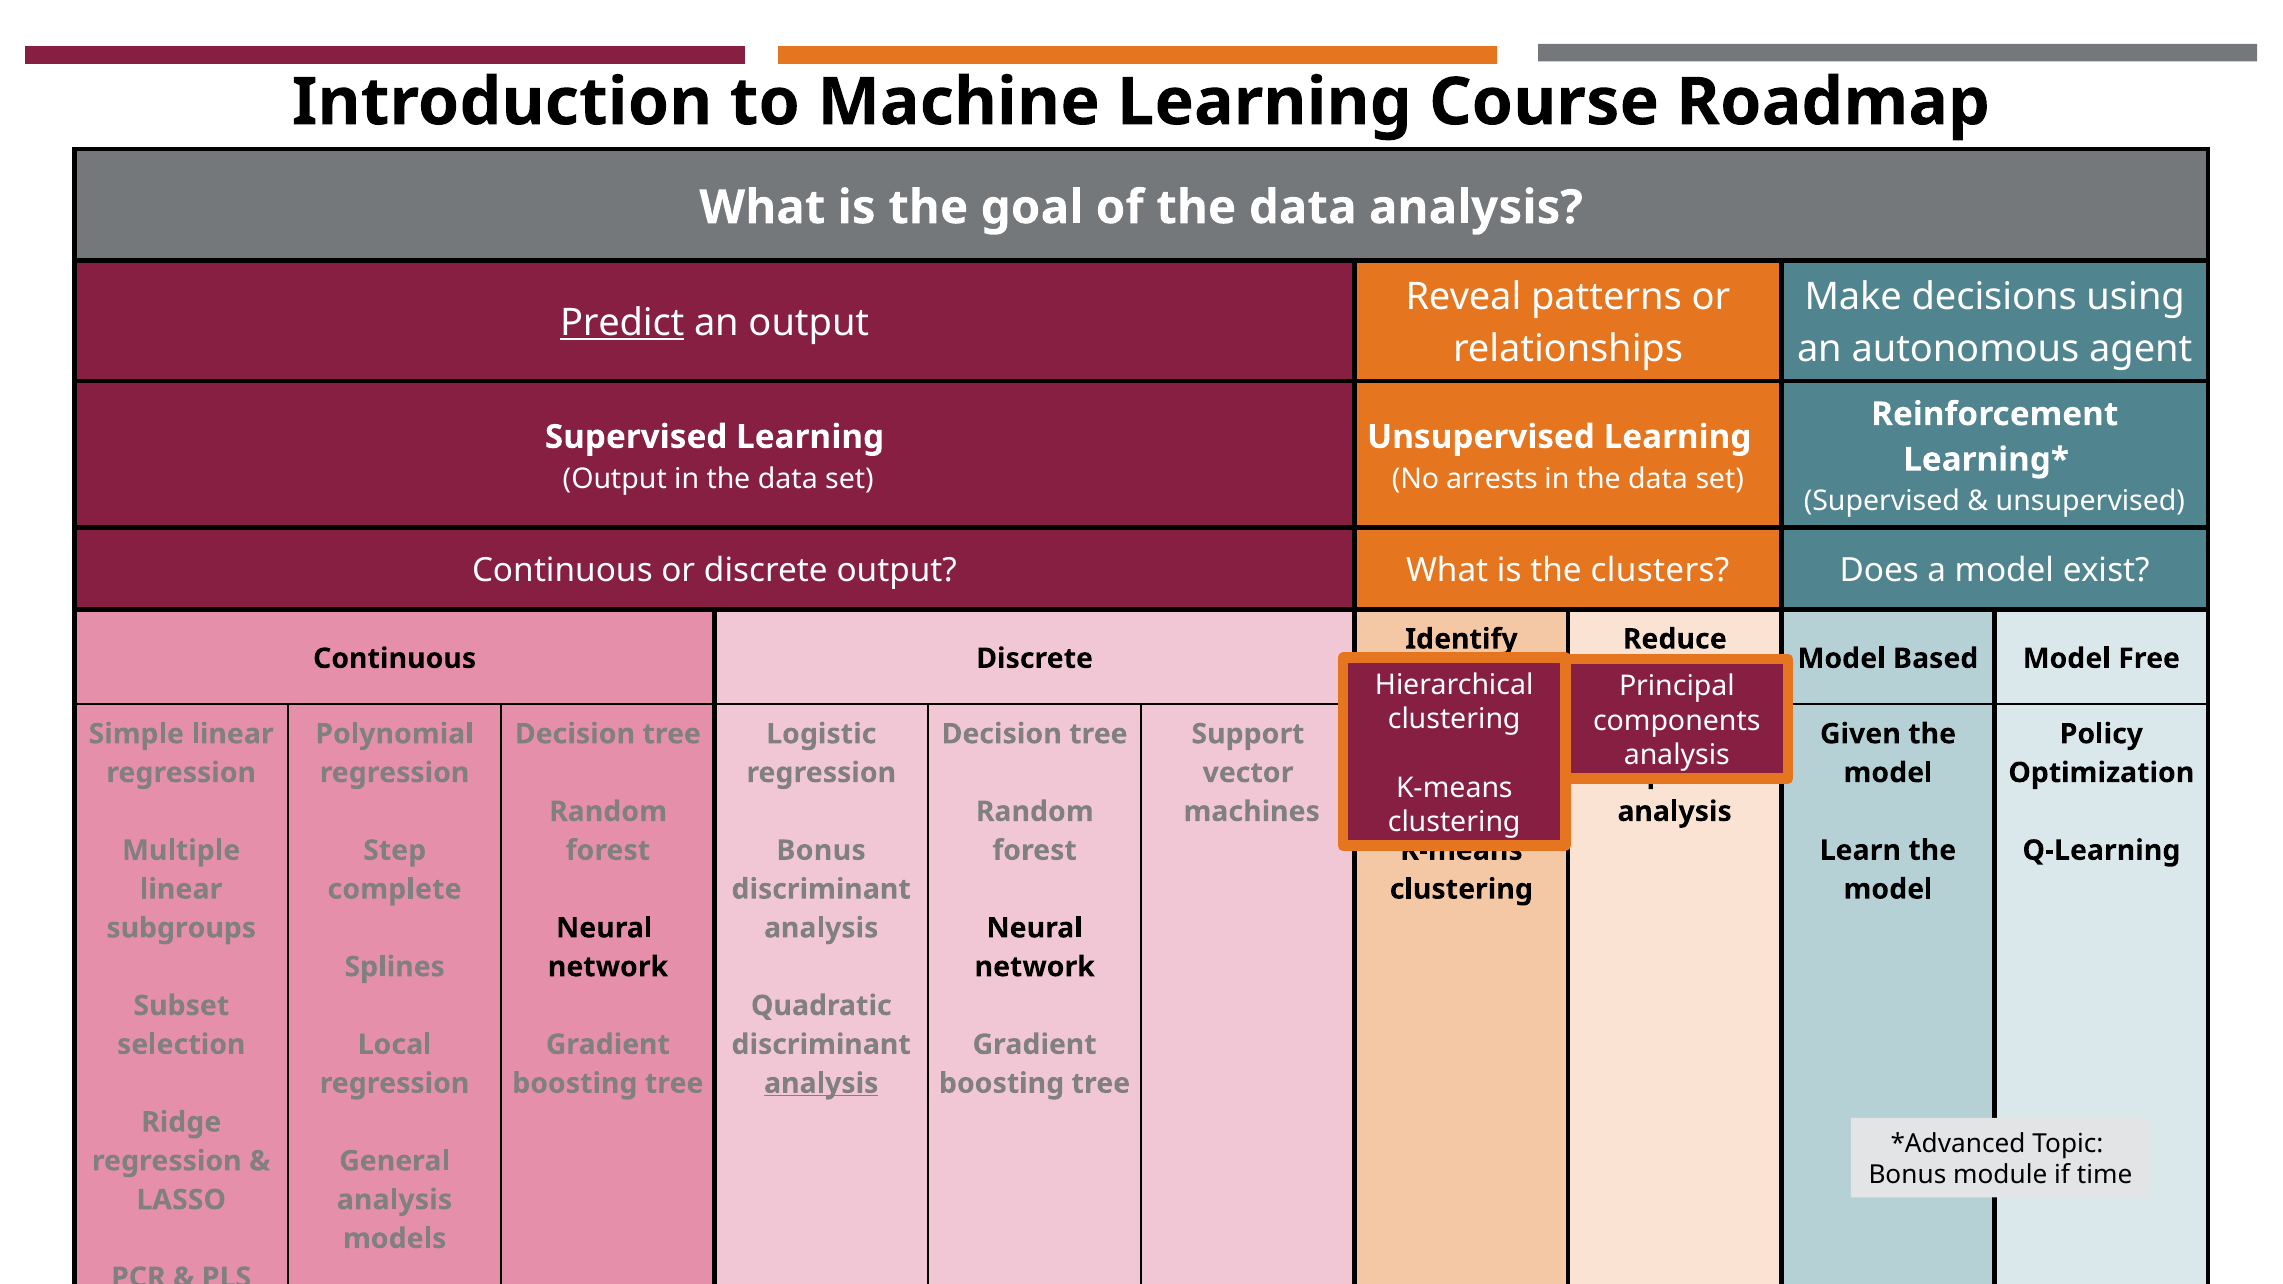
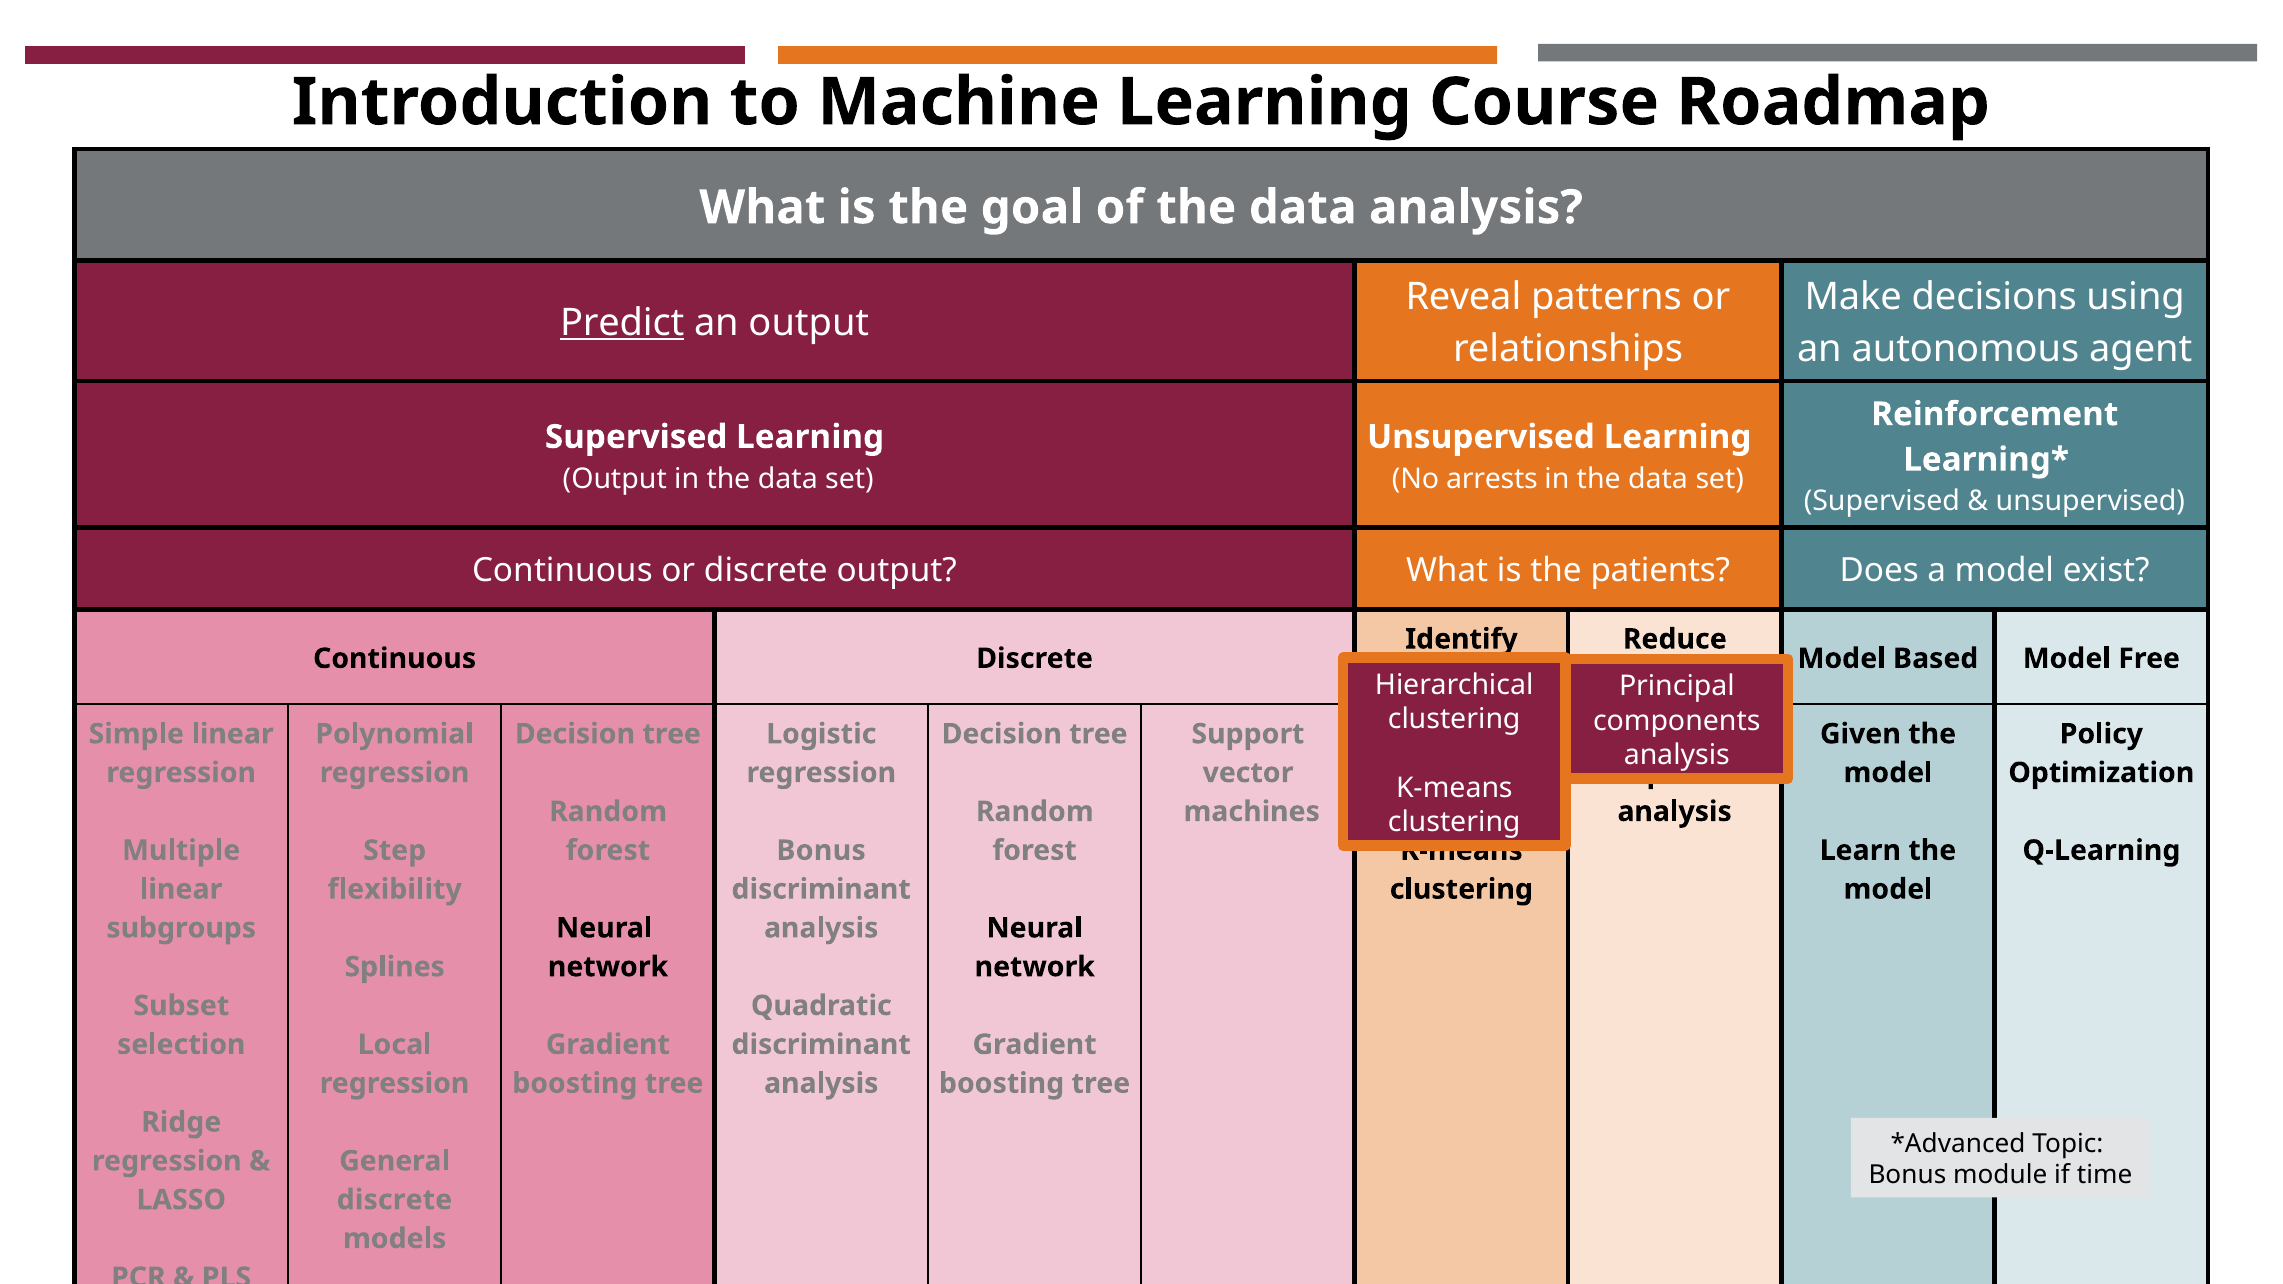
clusters: clusters -> patients
complete: complete -> flexibility
analysis at (821, 1084) underline: present -> none
analysis at (394, 1200): analysis -> discrete
